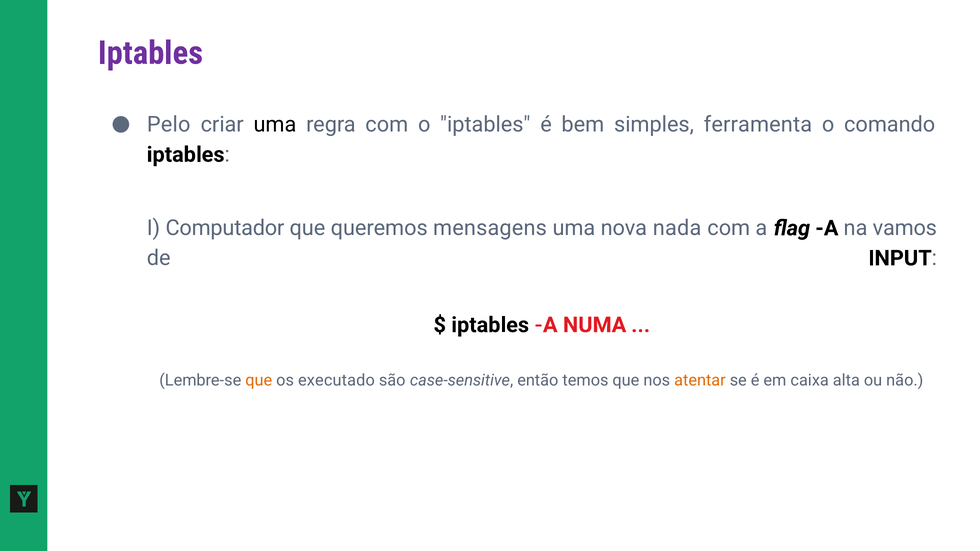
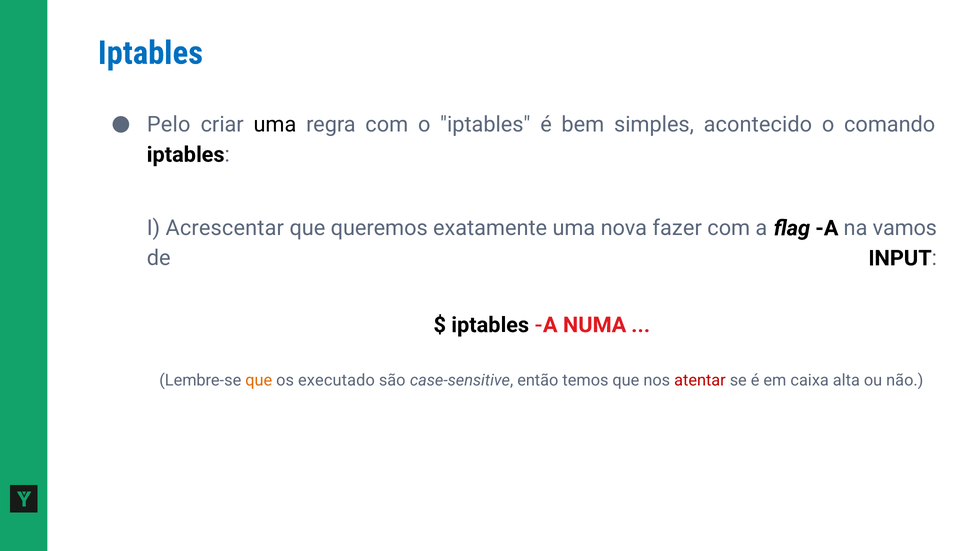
Iptables at (150, 53) colour: purple -> blue
ferramenta: ferramenta -> acontecido
Computador: Computador -> Acrescentar
mensagens: mensagens -> exatamente
nada: nada -> fazer
atentar colour: orange -> red
